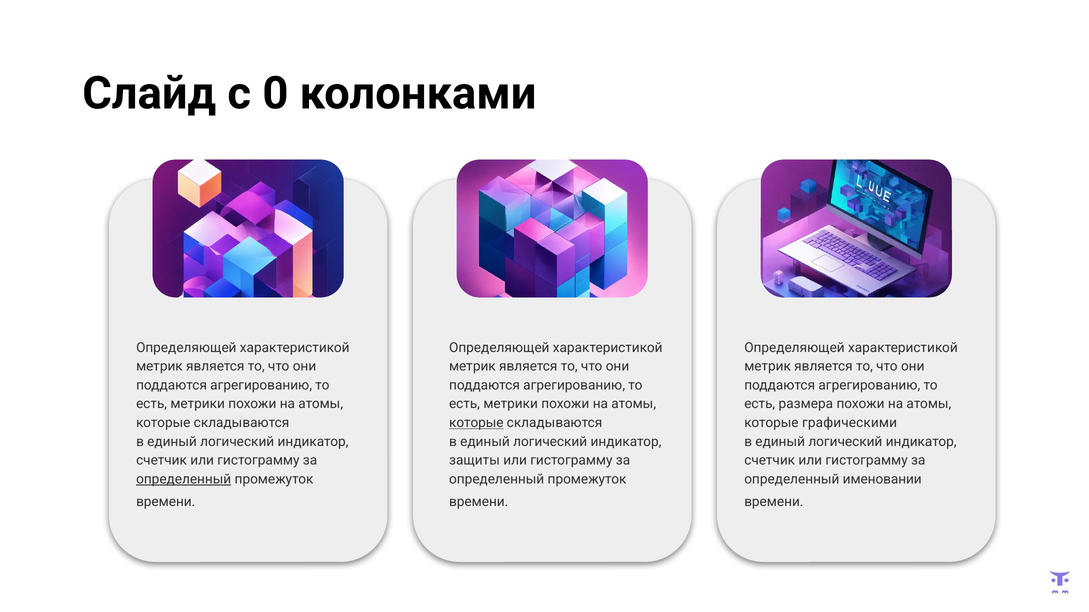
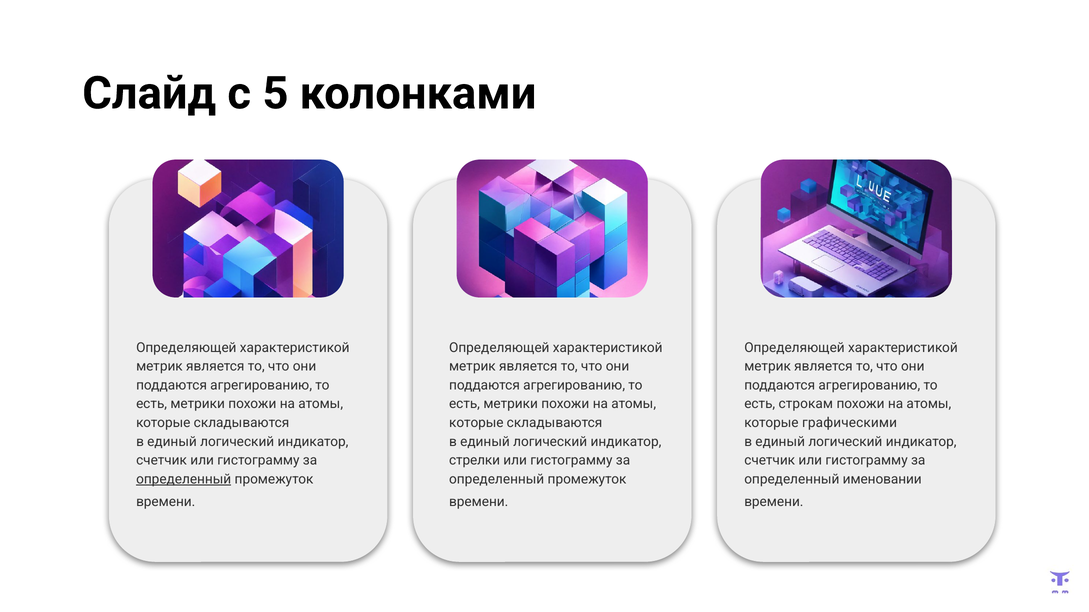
0: 0 -> 5
размера: размера -> строкам
которые at (476, 423) underline: present -> none
защиты: защиты -> стрелки
